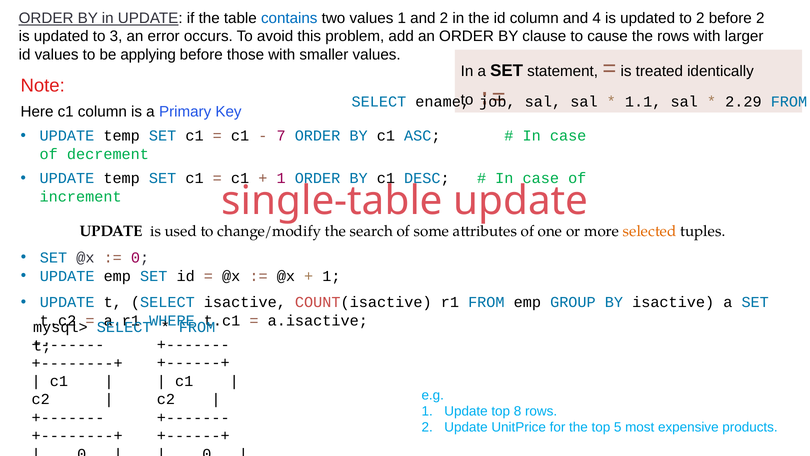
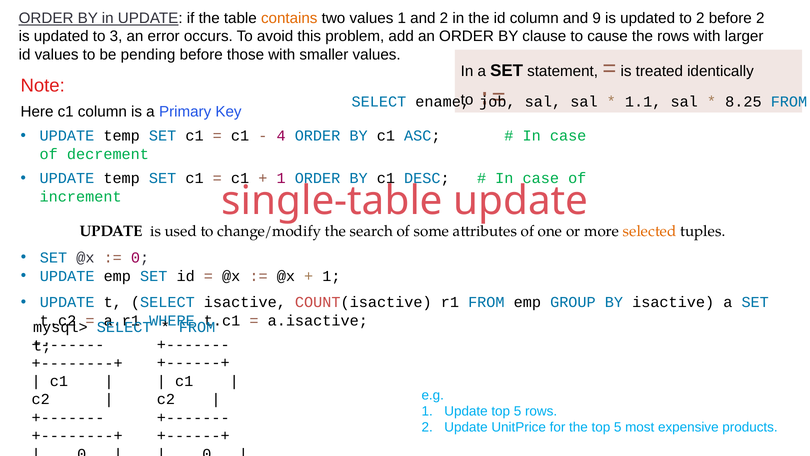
contains colour: blue -> orange
4: 4 -> 9
applying: applying -> pending
2.29: 2.29 -> 8.25
7: 7 -> 4
Update top 8: 8 -> 5
